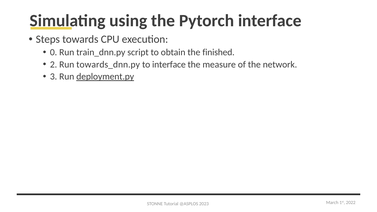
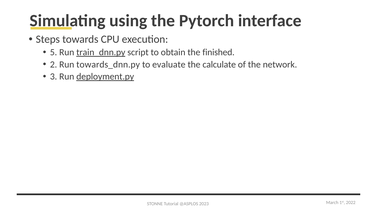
0: 0 -> 5
train_dnn.py underline: none -> present
to interface: interface -> evaluate
measure: measure -> calculate
